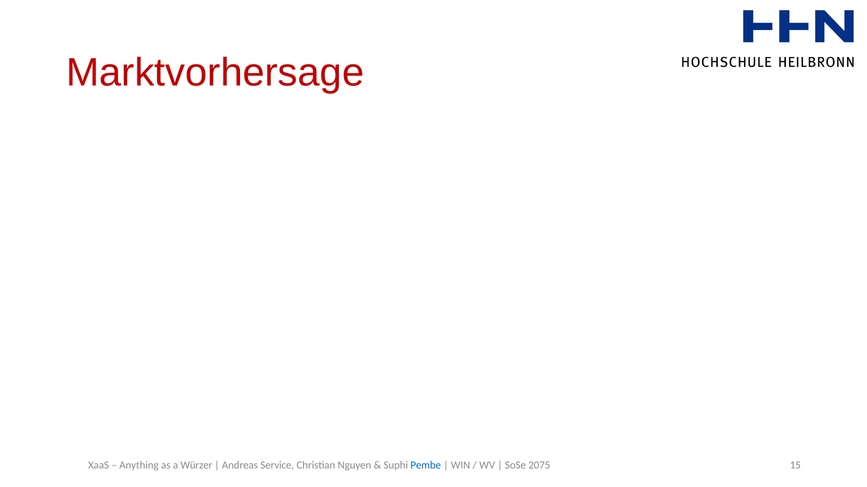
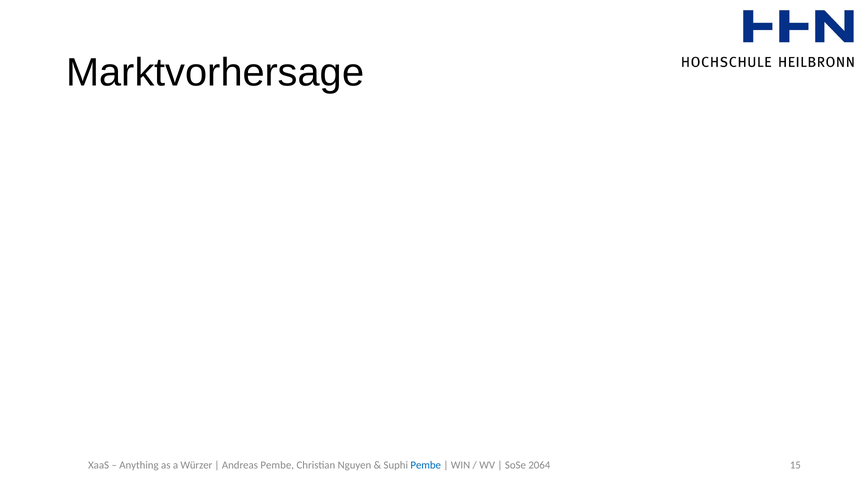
Marktvorhersage colour: red -> black
Andreas Service: Service -> Pembe
2075: 2075 -> 2064
